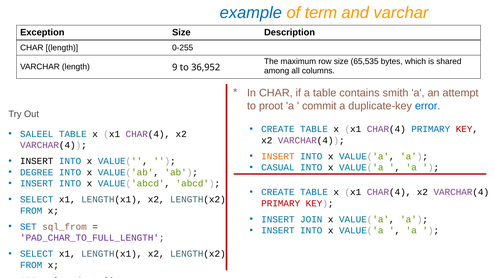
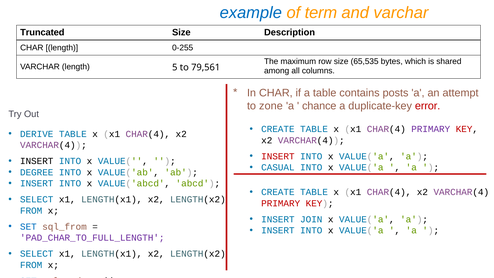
Exception: Exception -> Truncated
9: 9 -> 5
36,952: 36,952 -> 79,561
smith: smith -> posts
proot: proot -> zone
commit: commit -> chance
error colour: blue -> red
PRIMARY at (431, 129) colour: blue -> purple
SALEEL: SALEEL -> DERIVE
INSERT at (278, 156) colour: orange -> red
